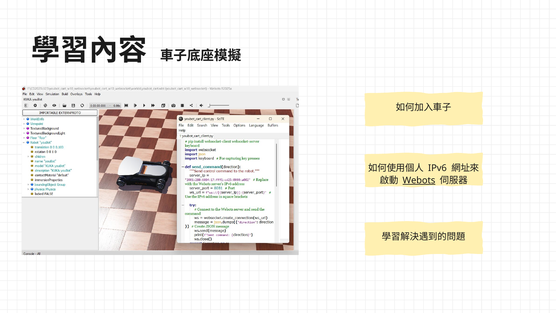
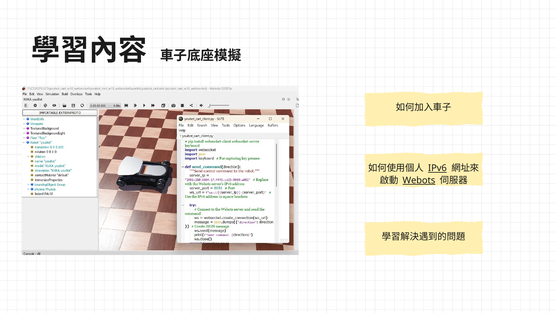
IPv6 underline: none -> present
